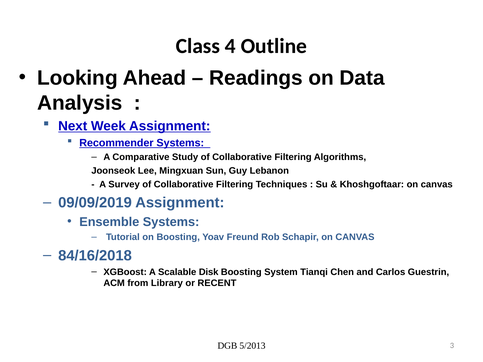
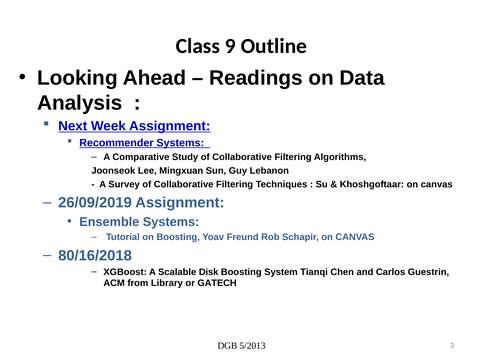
4: 4 -> 9
09/09/2019: 09/09/2019 -> 26/09/2019
84/16/2018: 84/16/2018 -> 80/16/2018
RECENT: RECENT -> GATECH
